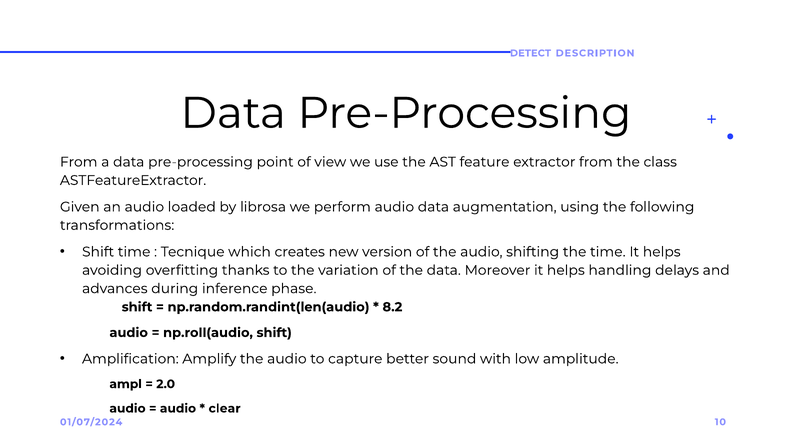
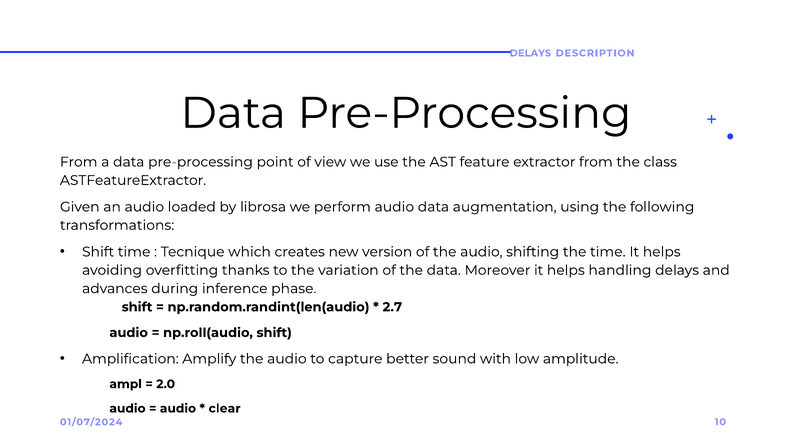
DETECT at (530, 53): DETECT -> DELAYS
8.2: 8.2 -> 2.7
